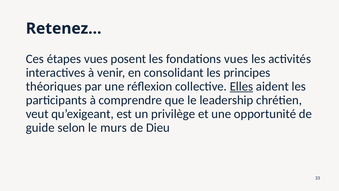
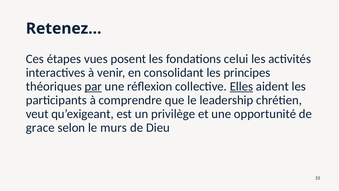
fondations vues: vues -> celui
par underline: none -> present
guide: guide -> grace
